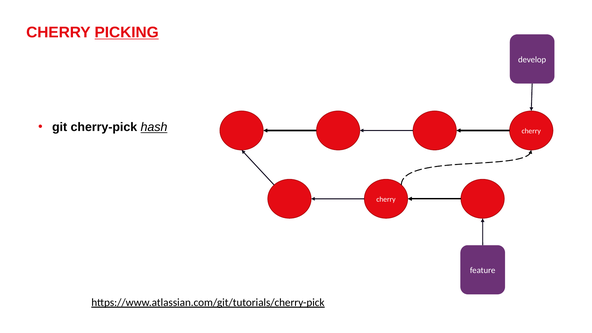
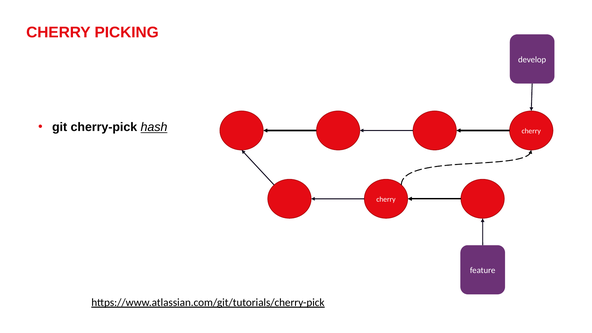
PICKING underline: present -> none
